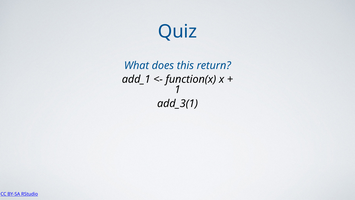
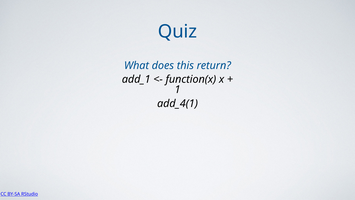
add_3(1: add_3(1 -> add_4(1
